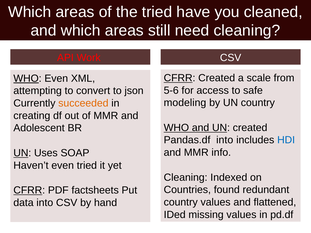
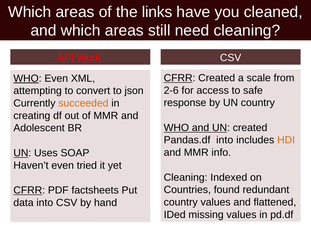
the tried: tried -> links
5-6: 5-6 -> 2-6
modeling: modeling -> response
HDI colour: blue -> orange
